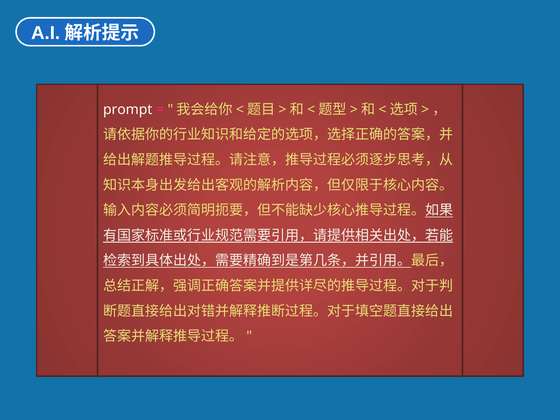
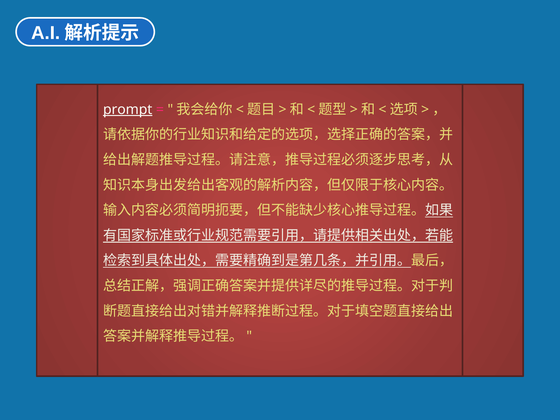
prompt underline: none -> present
